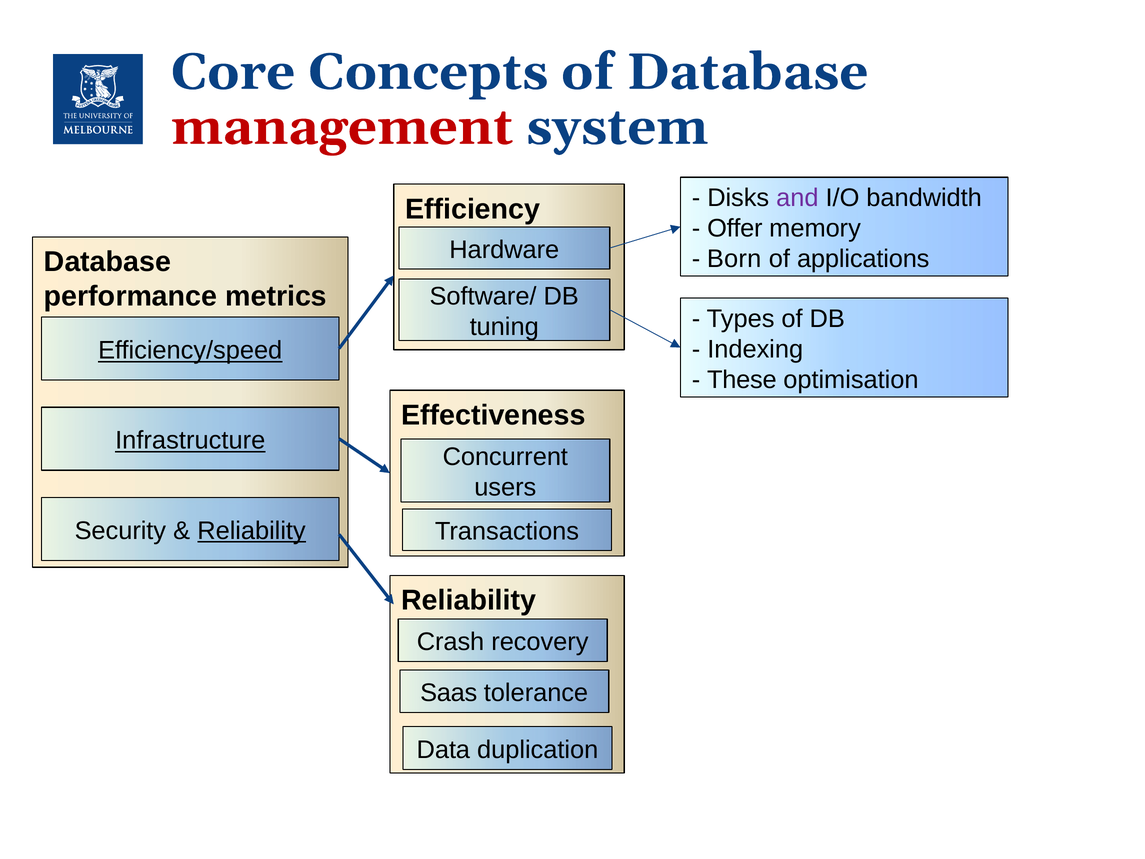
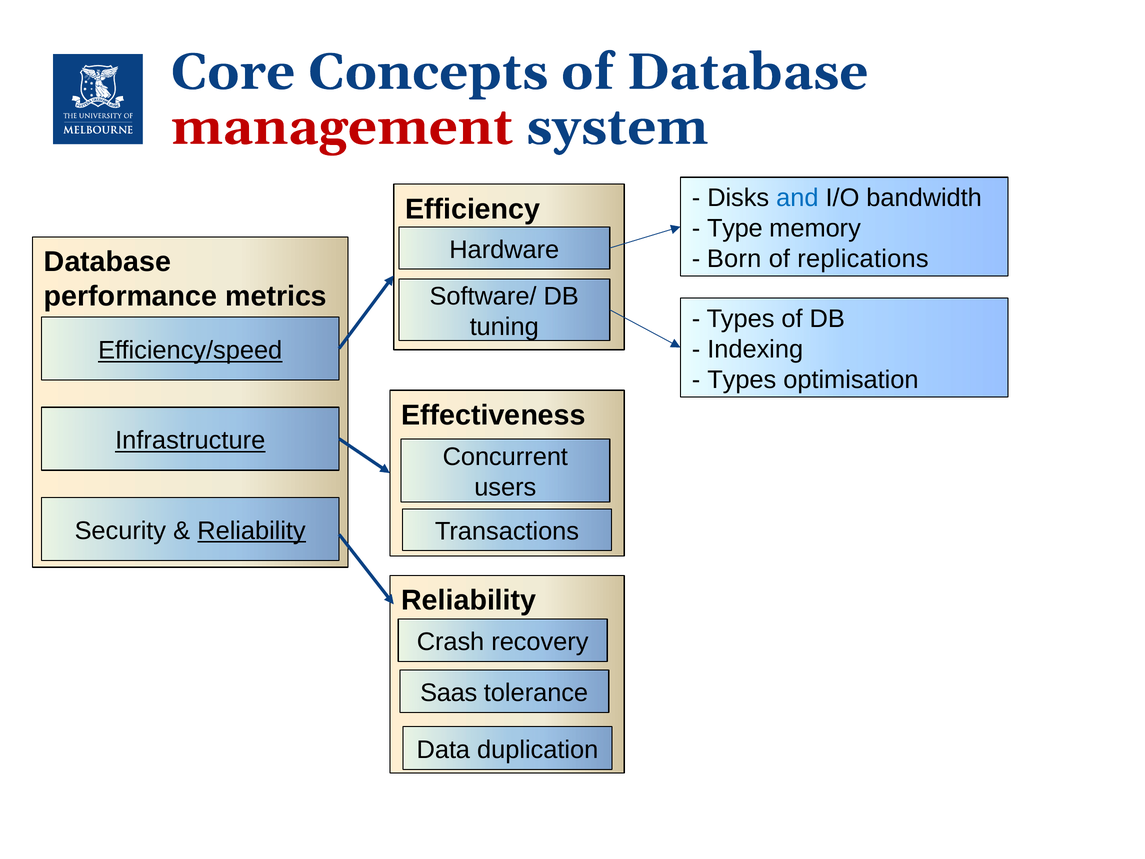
and colour: purple -> blue
Offer: Offer -> Type
applications: applications -> replications
These at (742, 380): These -> Types
